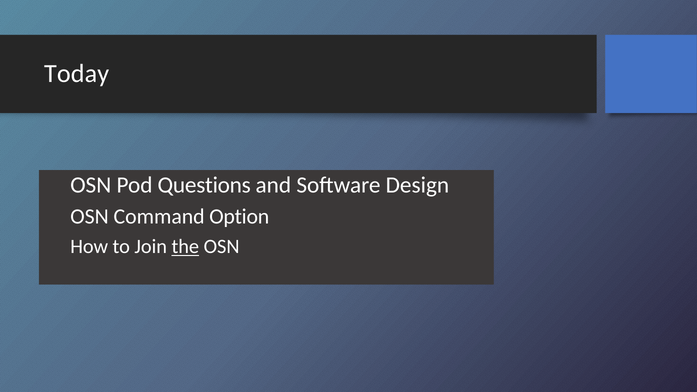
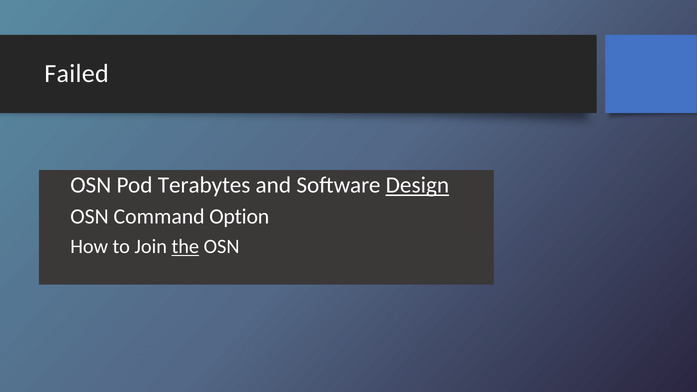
Today: Today -> Failed
Questions: Questions -> Terabytes
Design underline: none -> present
